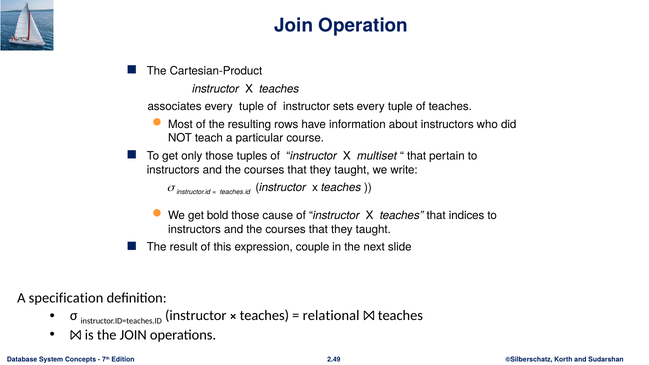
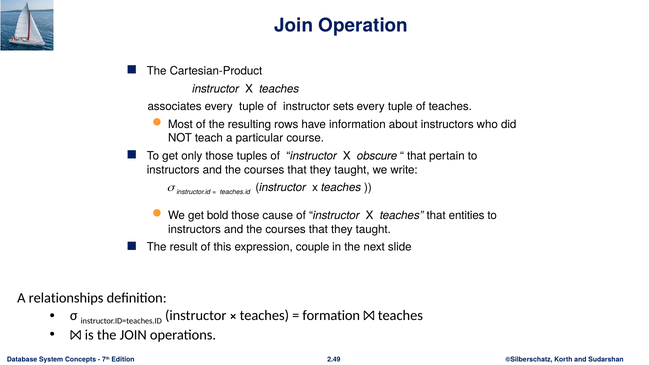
multiset: multiset -> obscure
indices: indices -> entities
specification: specification -> relationships
relational: relational -> formation
